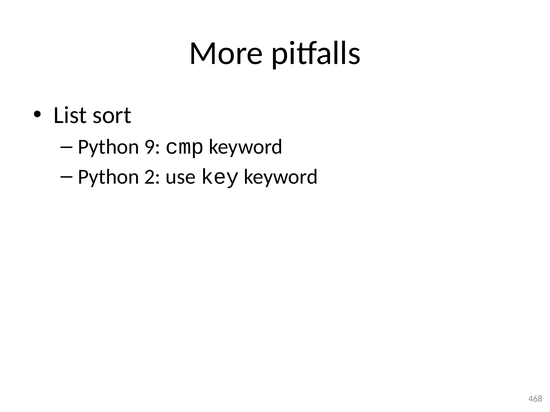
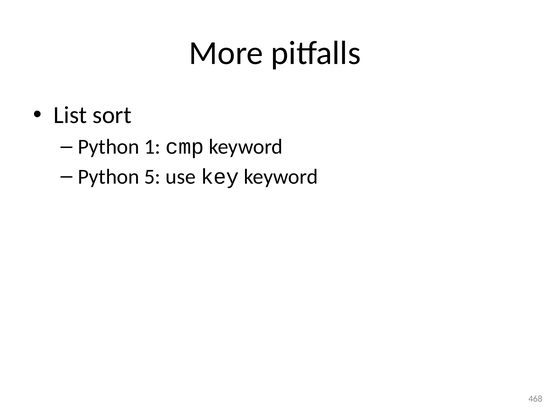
9: 9 -> 1
2: 2 -> 5
